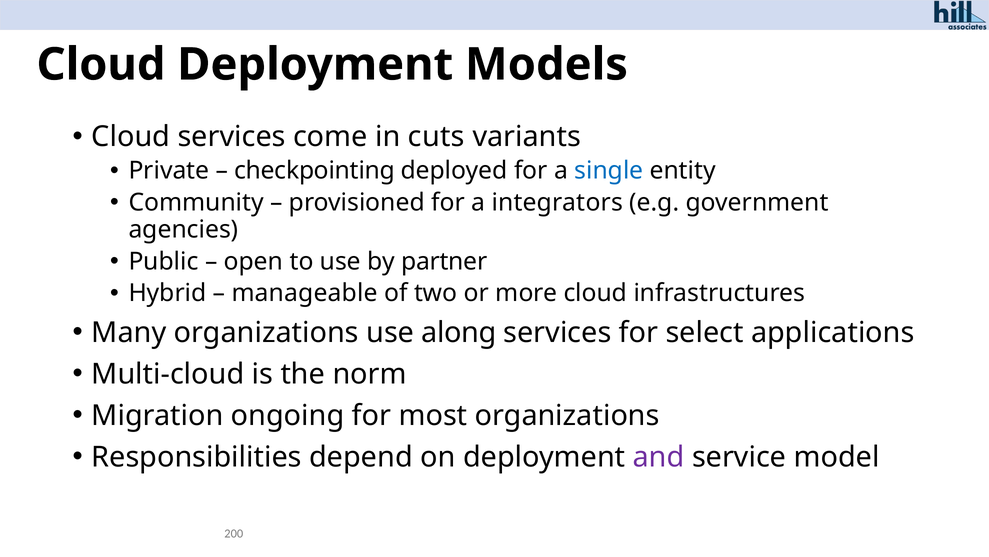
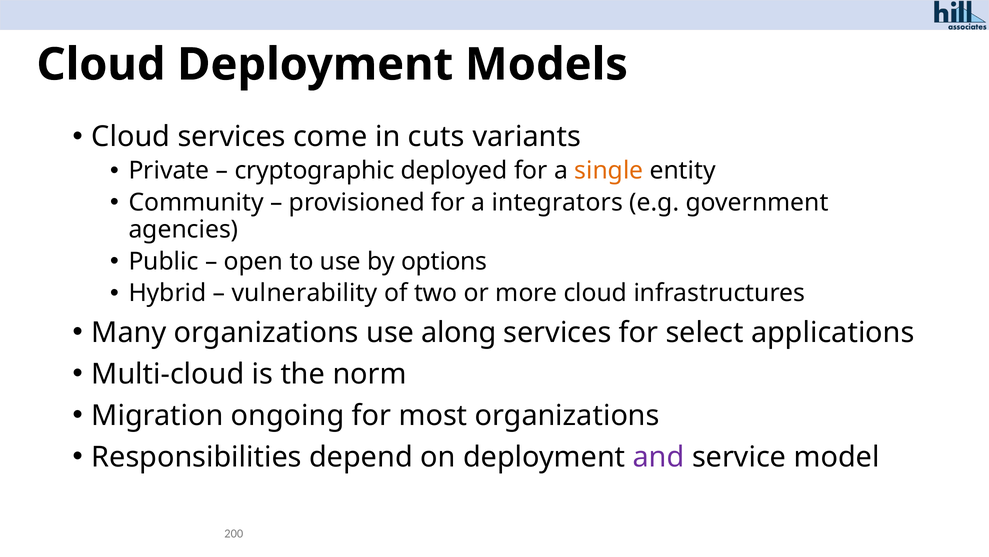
checkpointing: checkpointing -> cryptographic
single colour: blue -> orange
partner: partner -> options
manageable: manageable -> vulnerability
